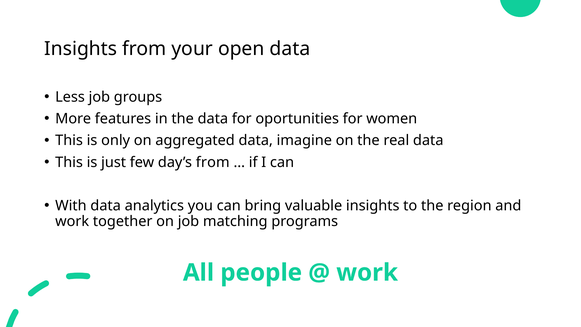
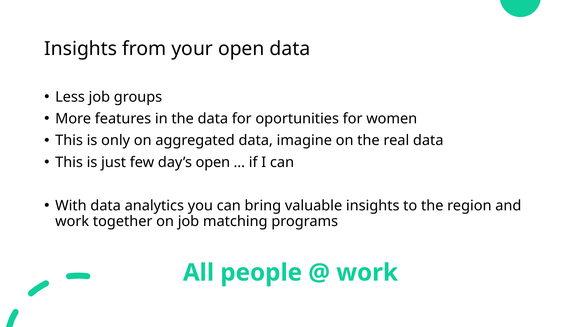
day’s from: from -> open
